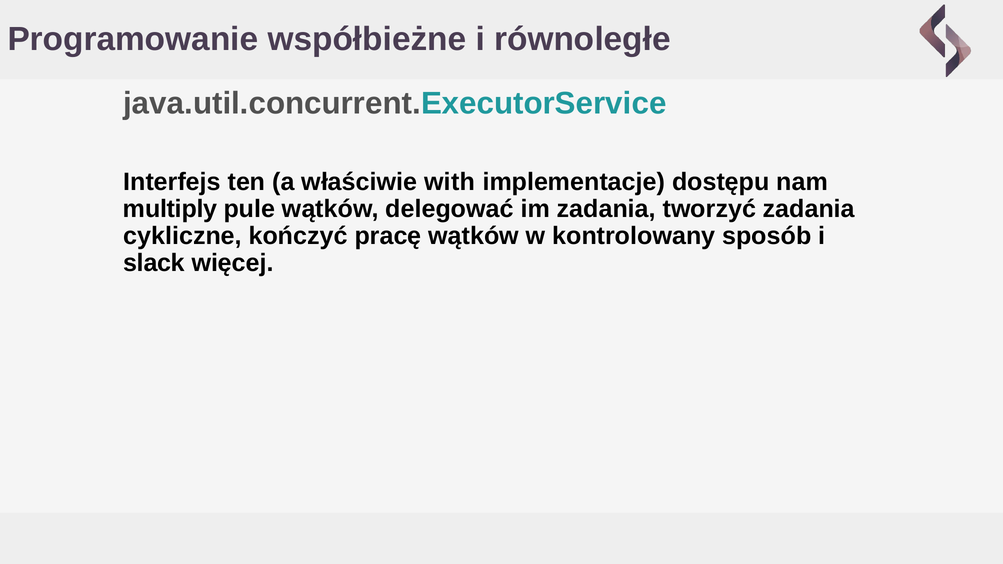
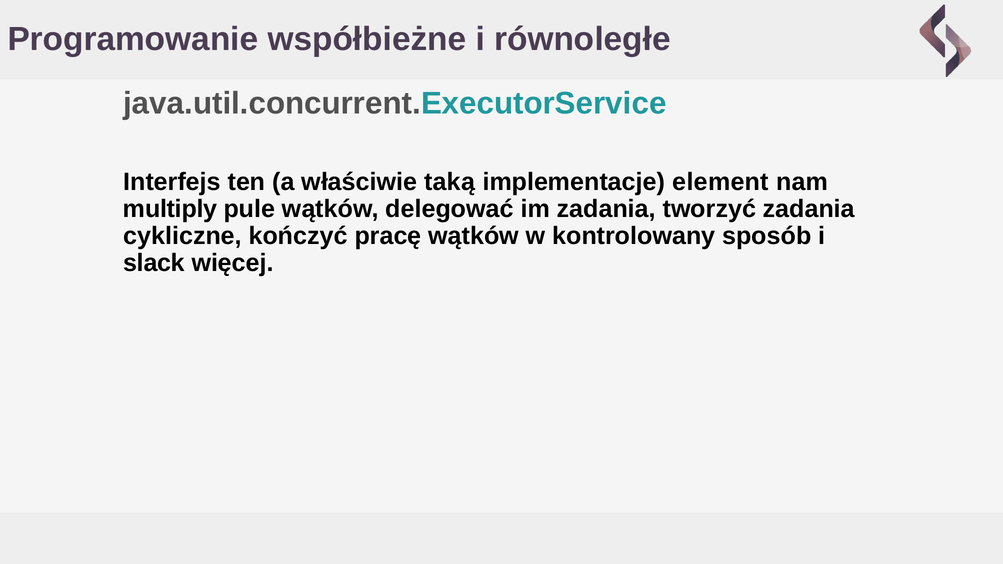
with: with -> taką
dostępu: dostępu -> element
